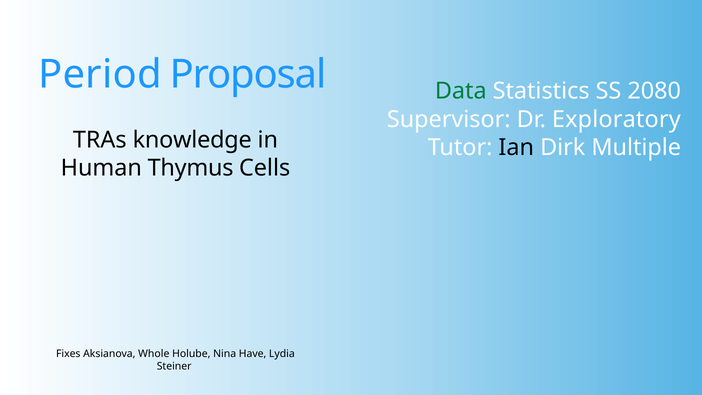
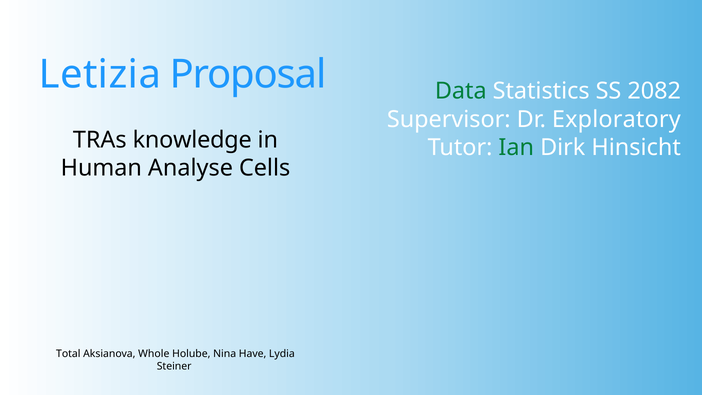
Period: Period -> Letizia
2080: 2080 -> 2082
Ian colour: black -> green
Multiple: Multiple -> Hinsicht
Thymus: Thymus -> Analyse
Fixes: Fixes -> Total
